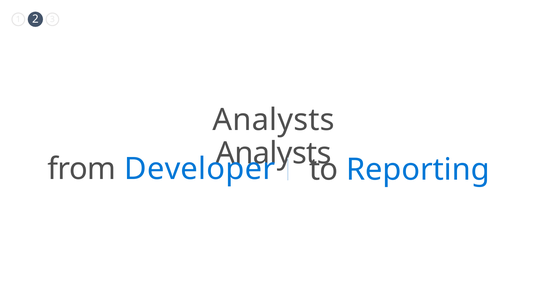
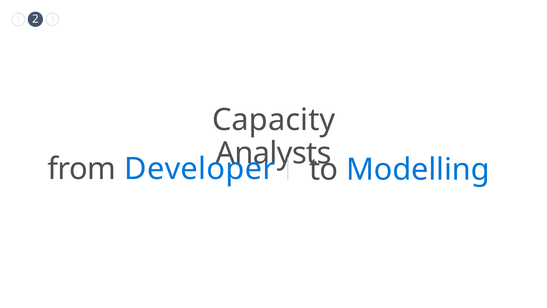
Analysts at (274, 120): Analysts -> Capacity
Reporting: Reporting -> Modelling
